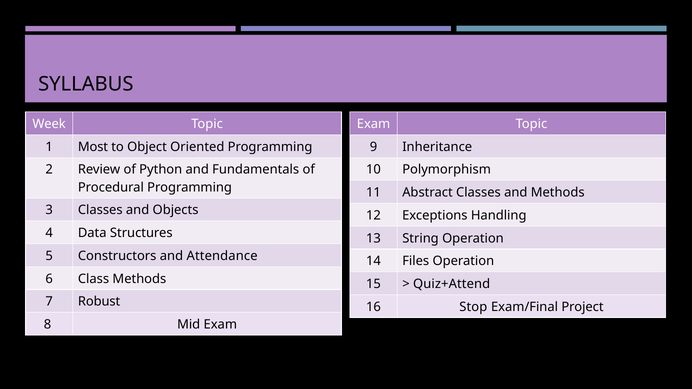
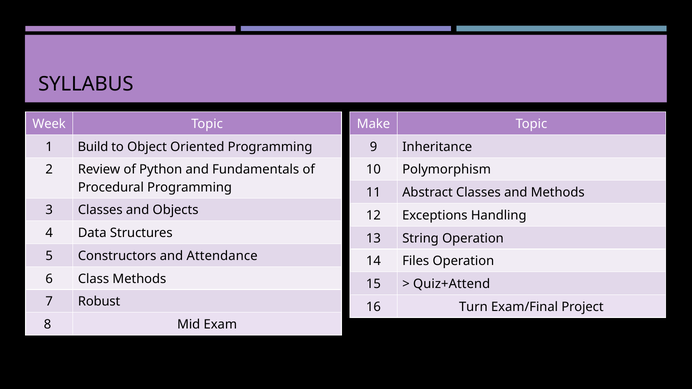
Exam at (374, 124): Exam -> Make
Most: Most -> Build
Stop: Stop -> Turn
